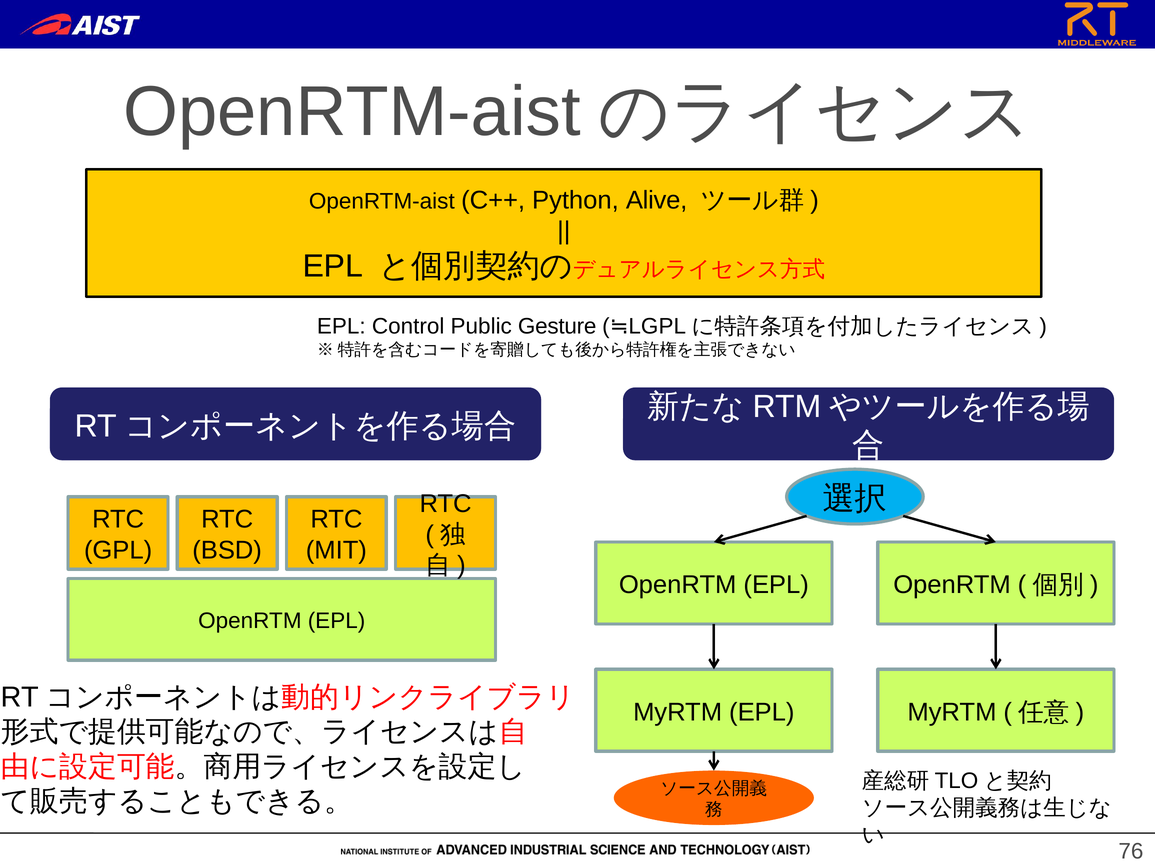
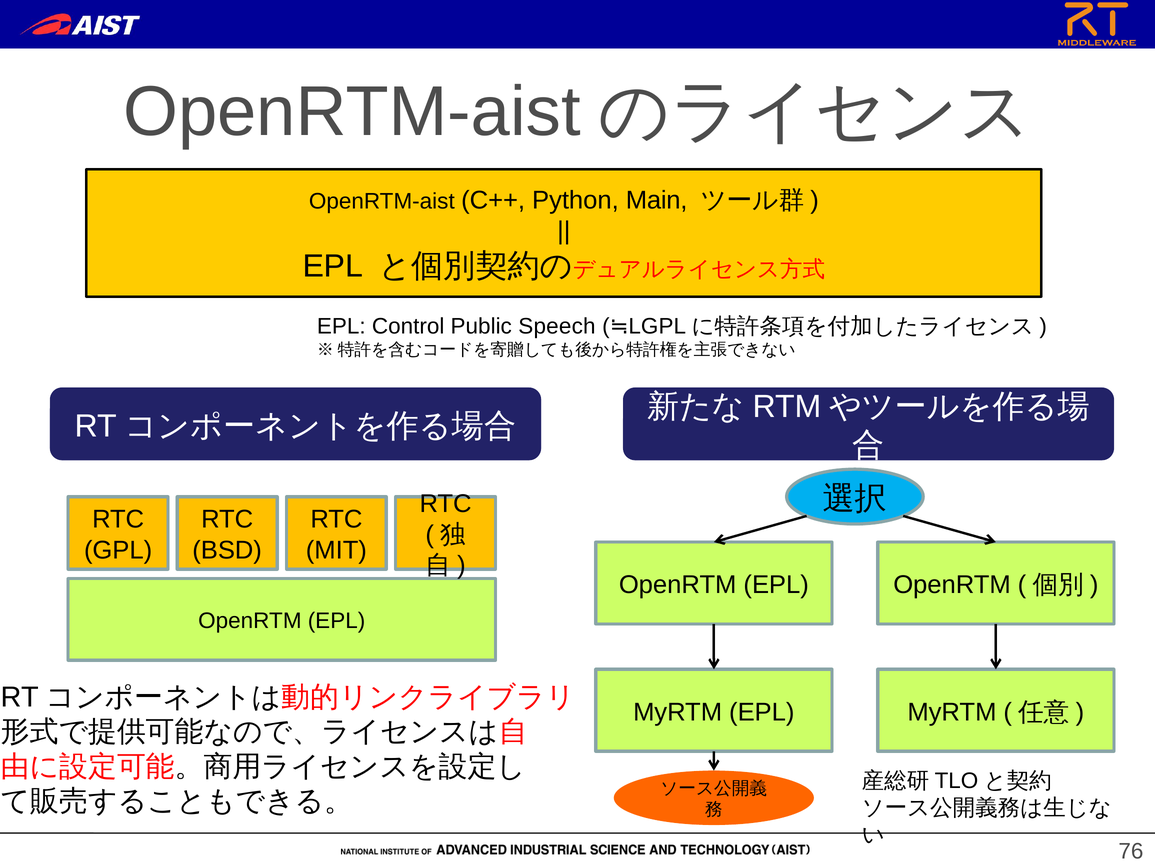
Alive: Alive -> Main
Gesture: Gesture -> Speech
